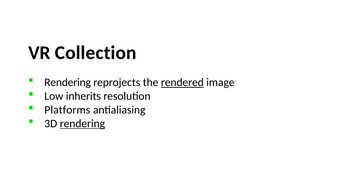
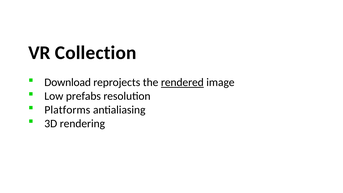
Rendering at (68, 82): Rendering -> Download
inherits: inherits -> prefabs
rendering at (82, 124) underline: present -> none
